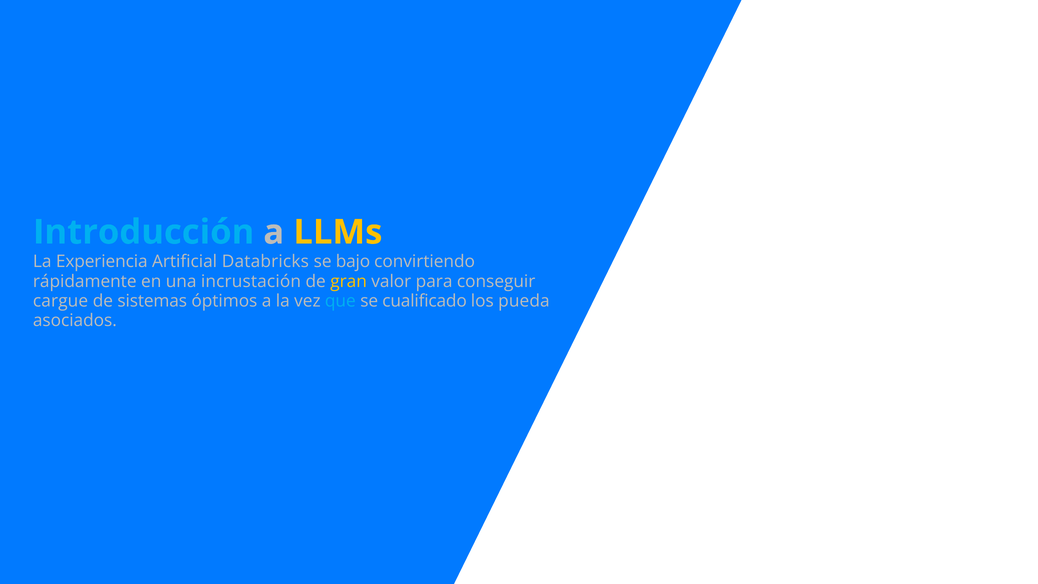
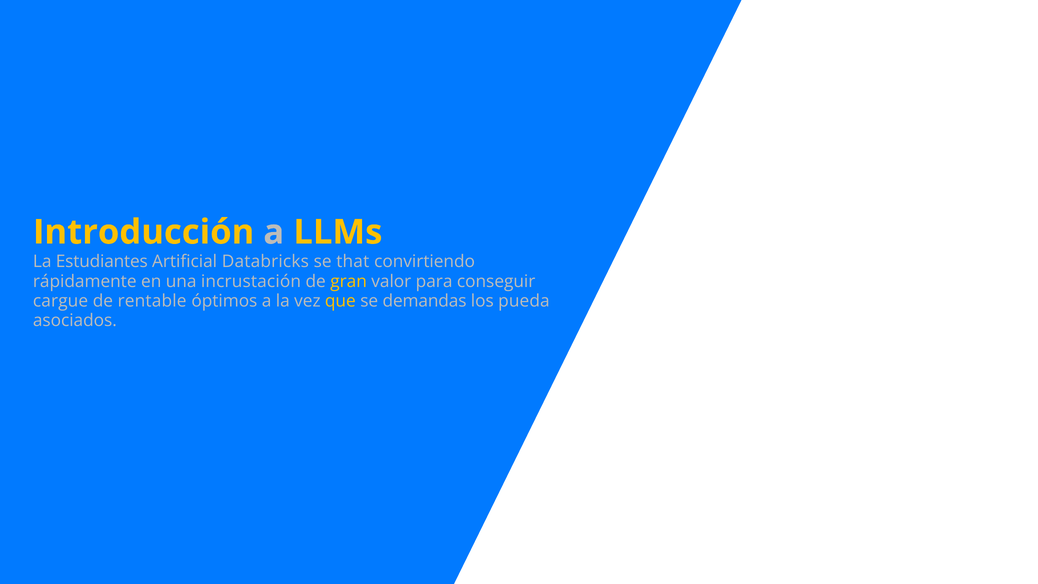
Introducción colour: light blue -> yellow
Experiencia: Experiencia -> Estudiantes
bajo: bajo -> that
sistemas: sistemas -> rentable
que colour: light blue -> yellow
cualificado: cualificado -> demandas
